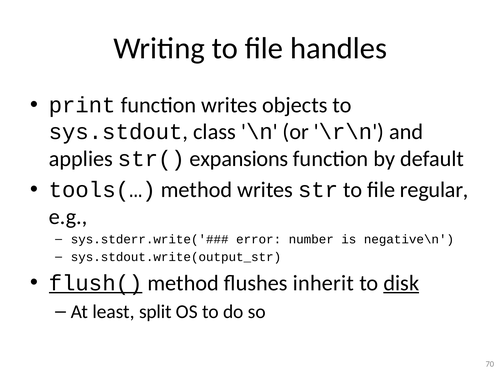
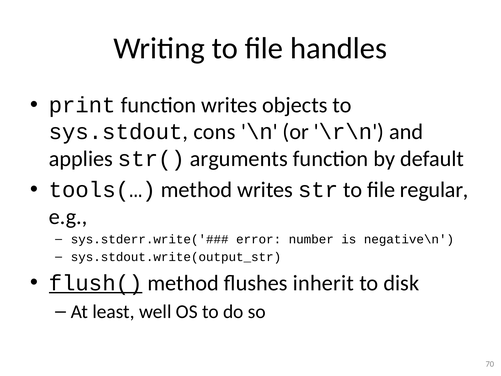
class: class -> cons
expansions: expansions -> arguments
disk underline: present -> none
split: split -> well
